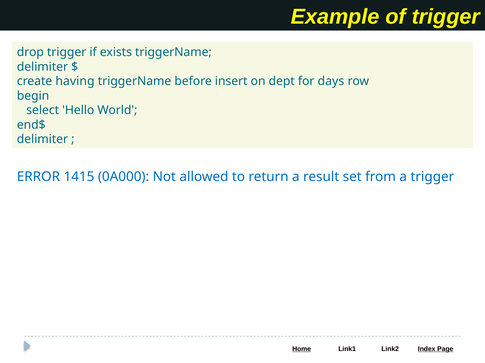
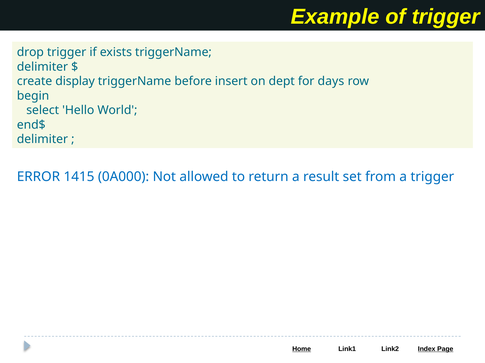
having: having -> display
